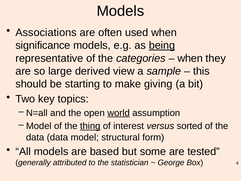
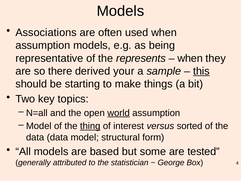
significance at (43, 45): significance -> assumption
being underline: present -> none
categories: categories -> represents
large: large -> there
view: view -> your
this underline: none -> present
giving: giving -> things
